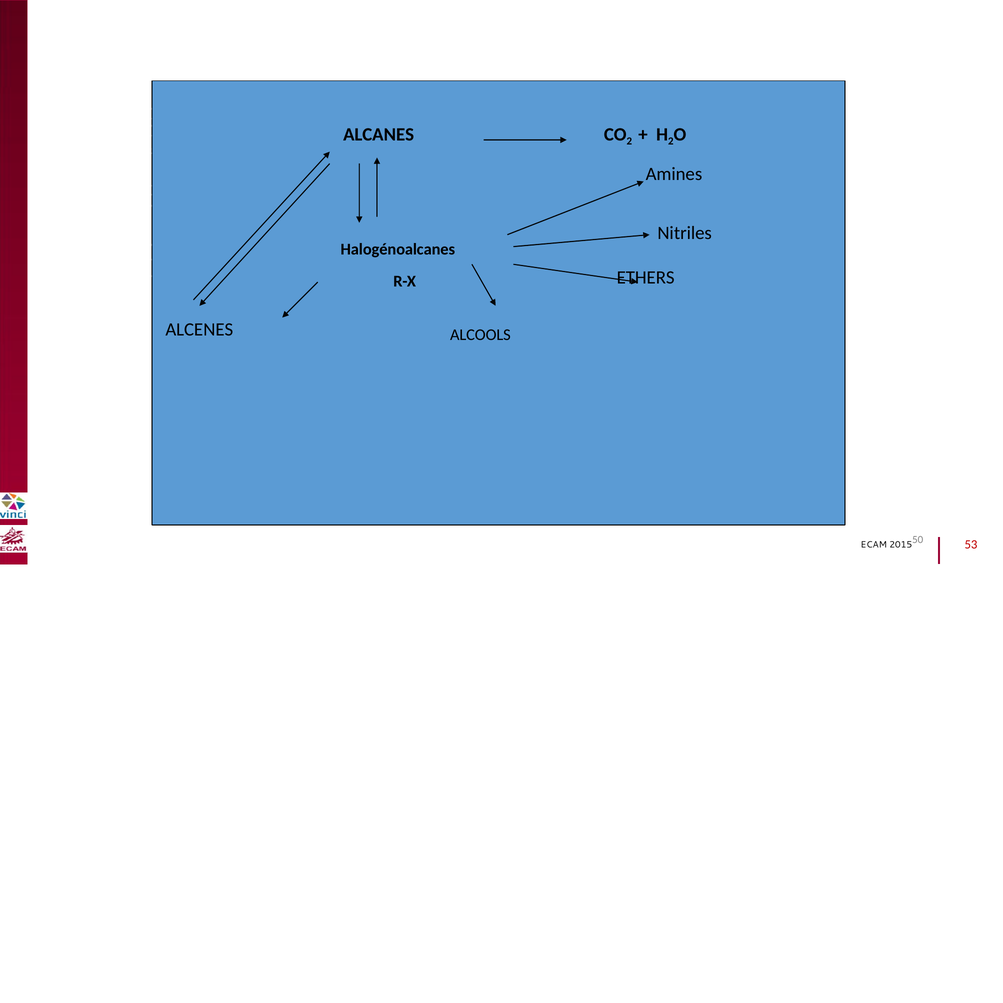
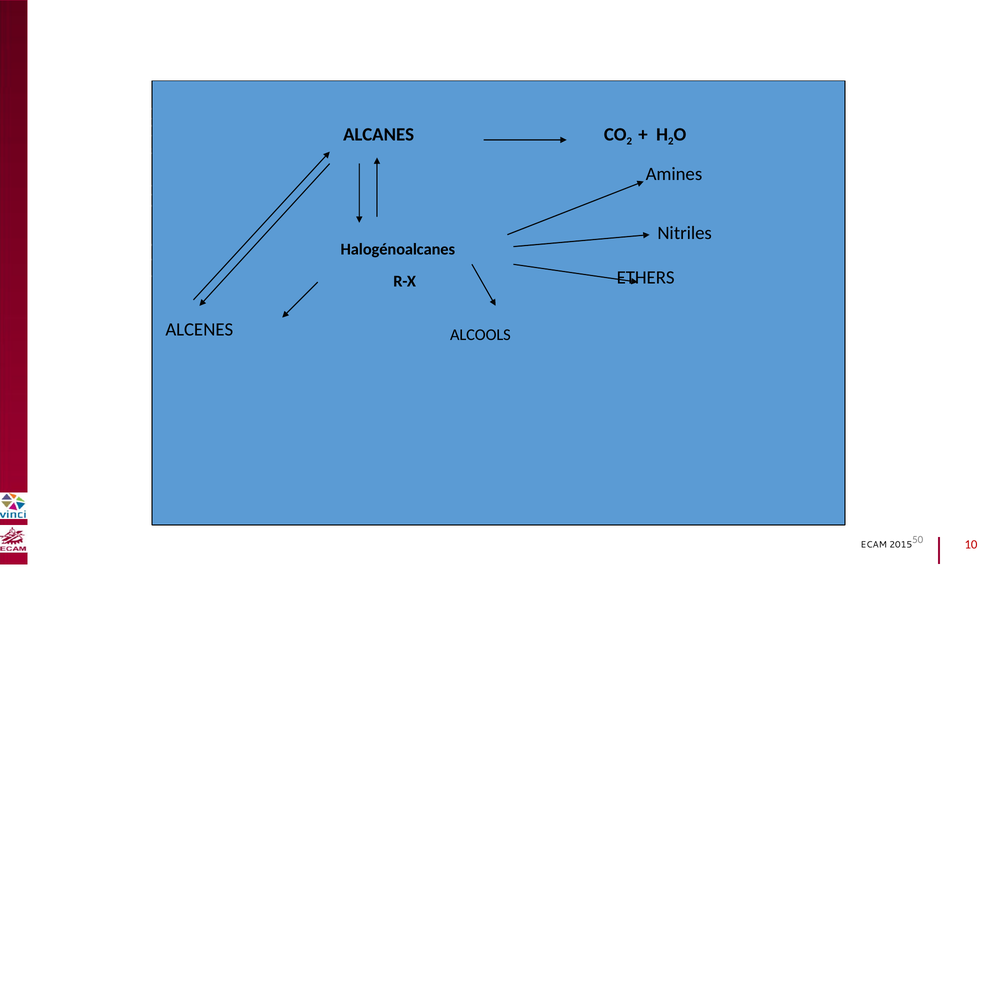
53: 53 -> 10
